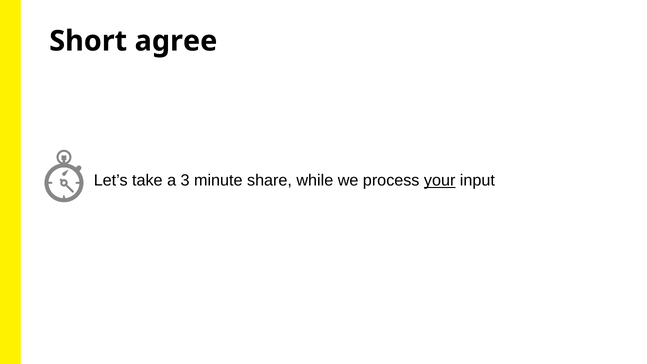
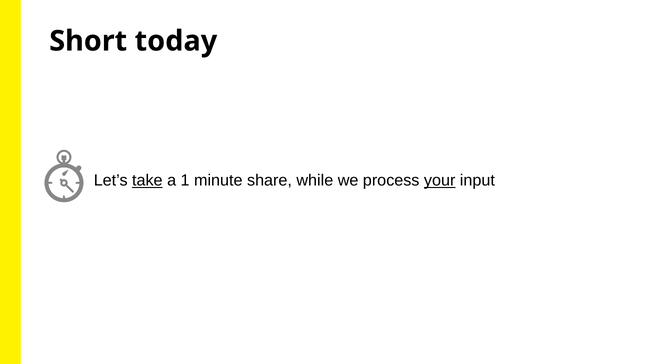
agree: agree -> today
take underline: none -> present
3: 3 -> 1
